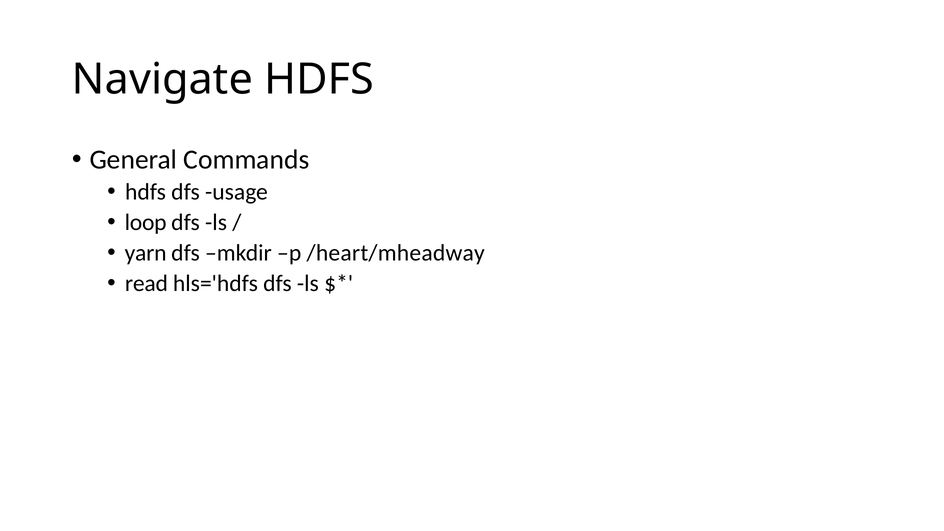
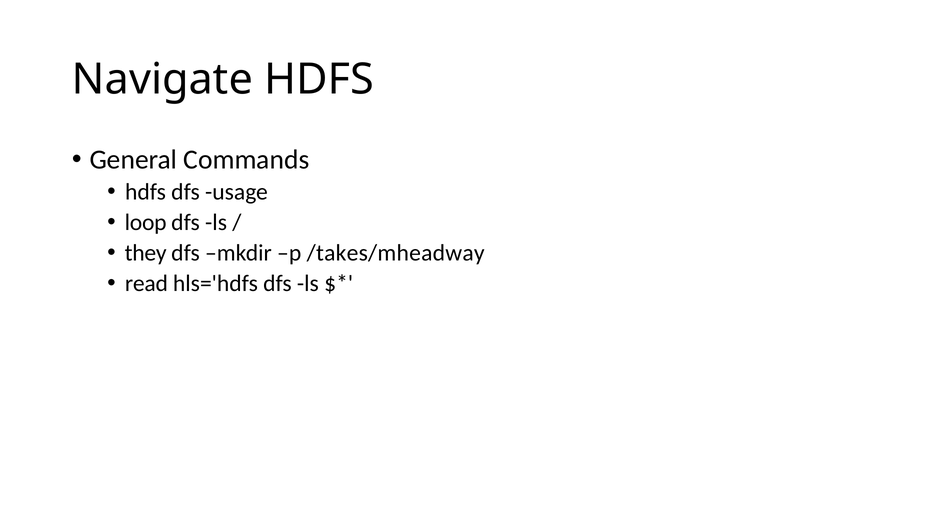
yarn: yarn -> they
/heart/mheadway: /heart/mheadway -> /takes/mheadway
